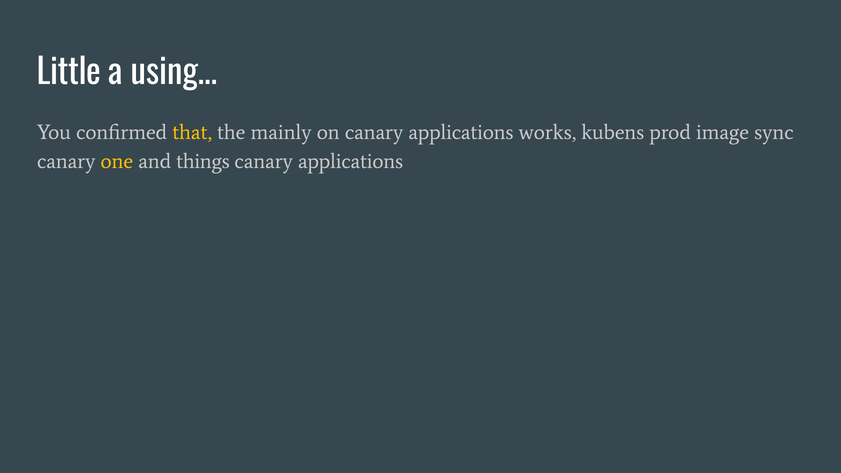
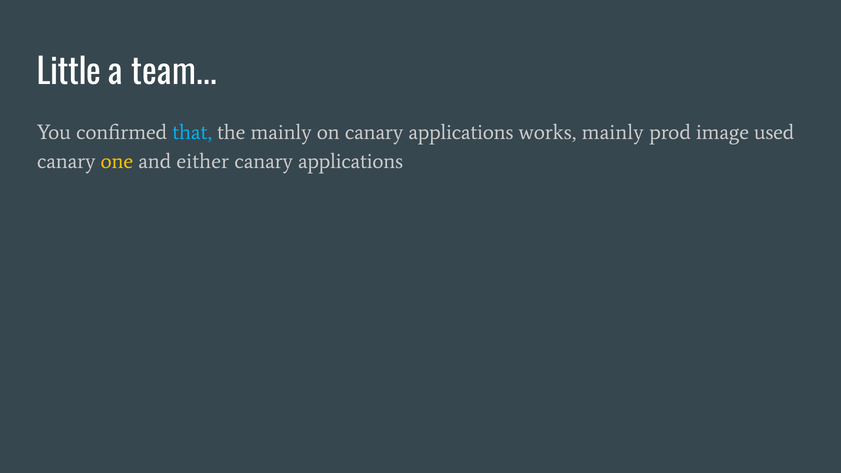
using: using -> team
that colour: yellow -> light blue
works kubens: kubens -> mainly
sync: sync -> used
things: things -> either
